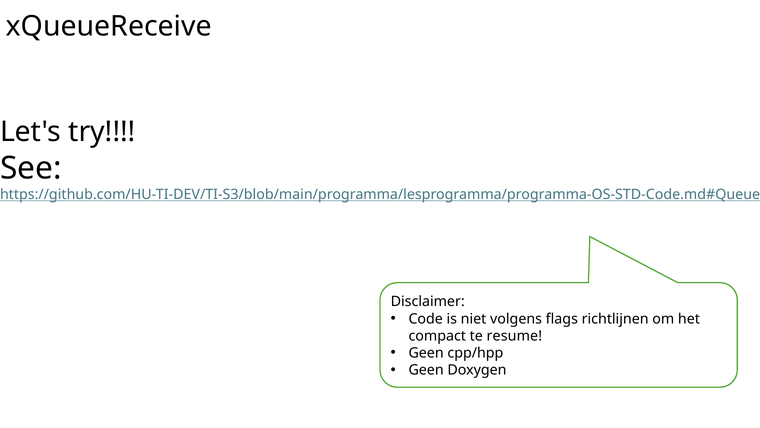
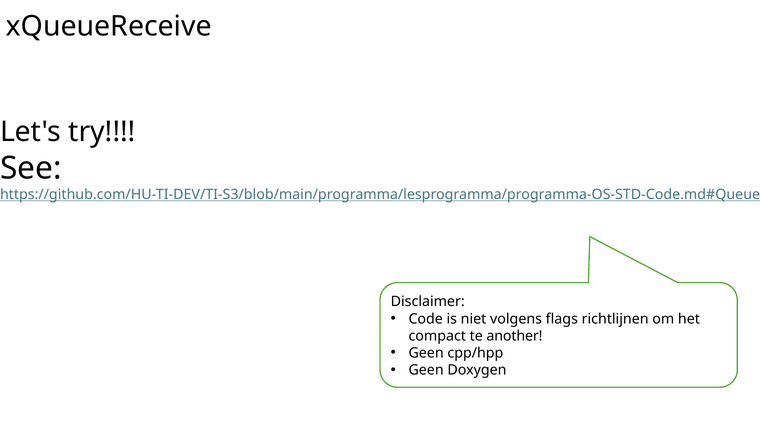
resume: resume -> another
